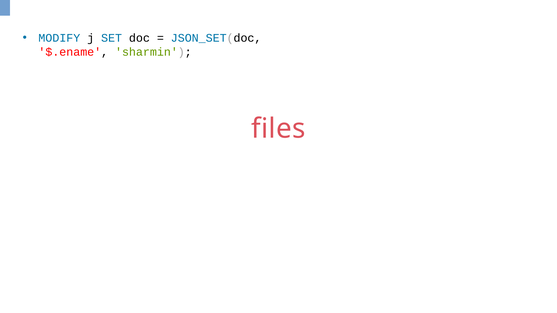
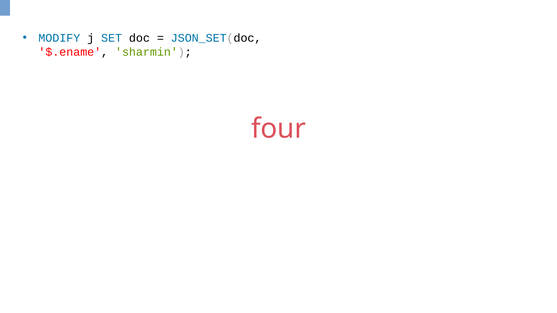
files: files -> four
